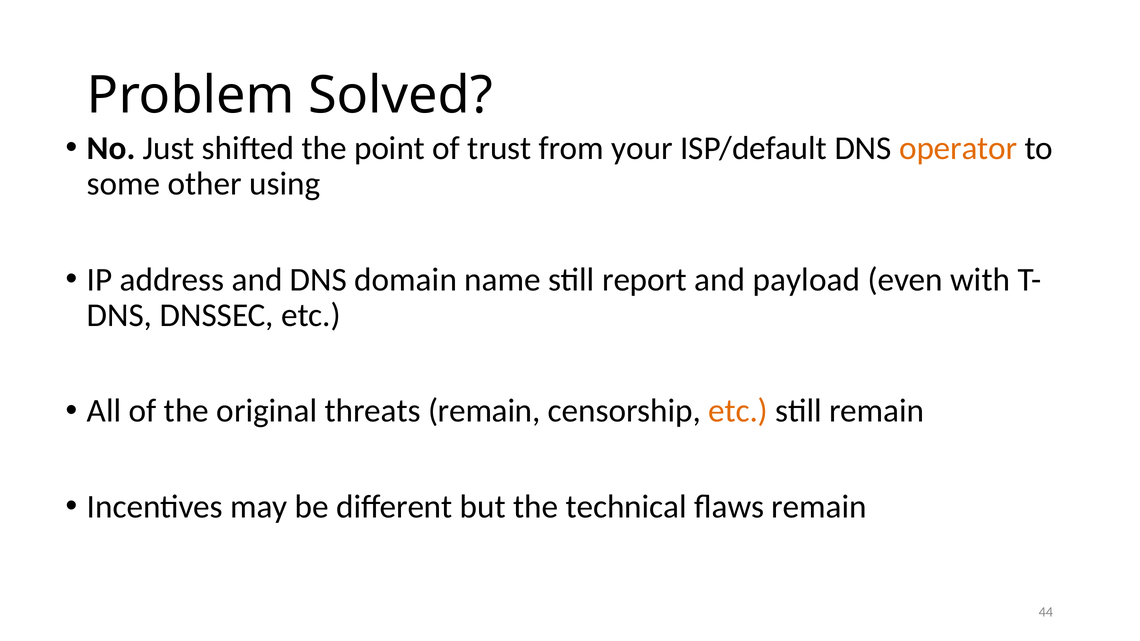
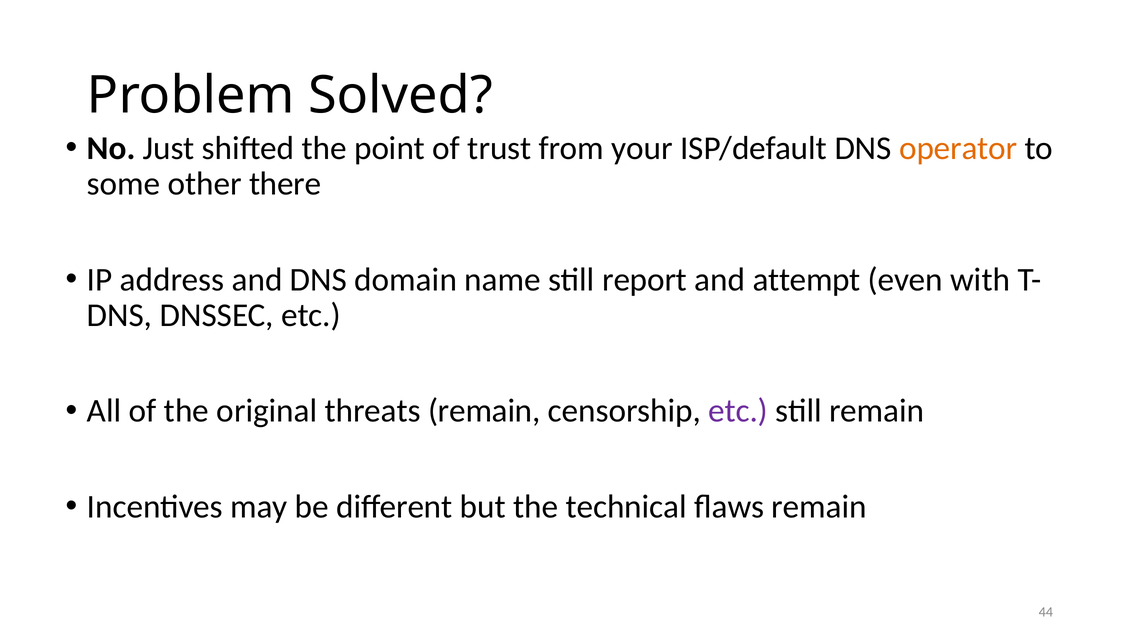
using: using -> there
payload: payload -> attempt
etc at (738, 411) colour: orange -> purple
